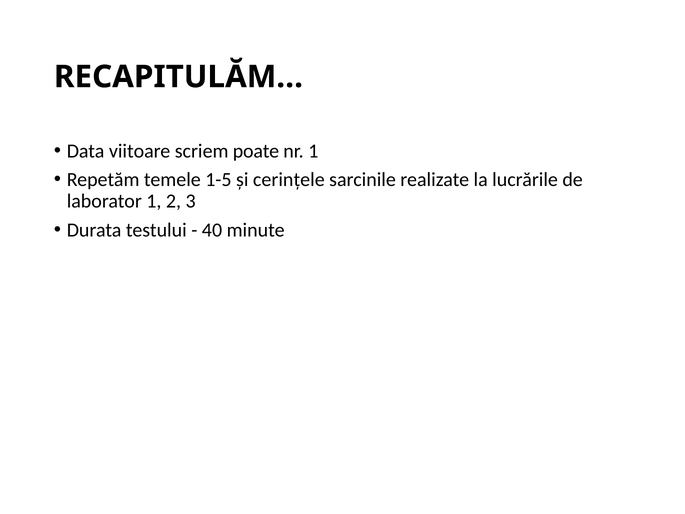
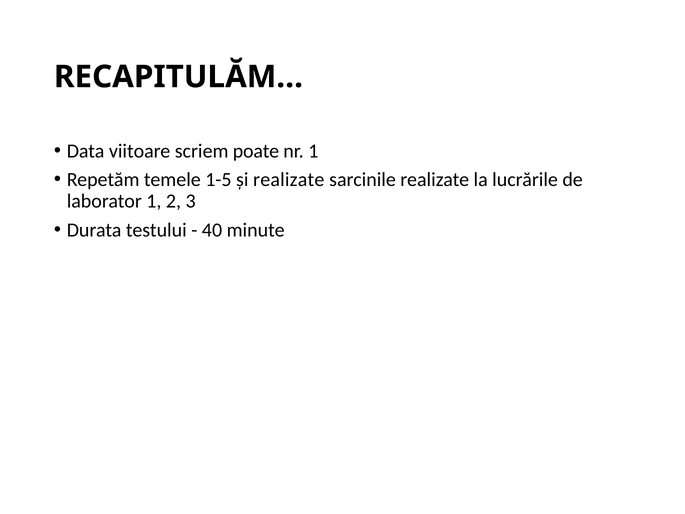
și cerințele: cerințele -> realizate
